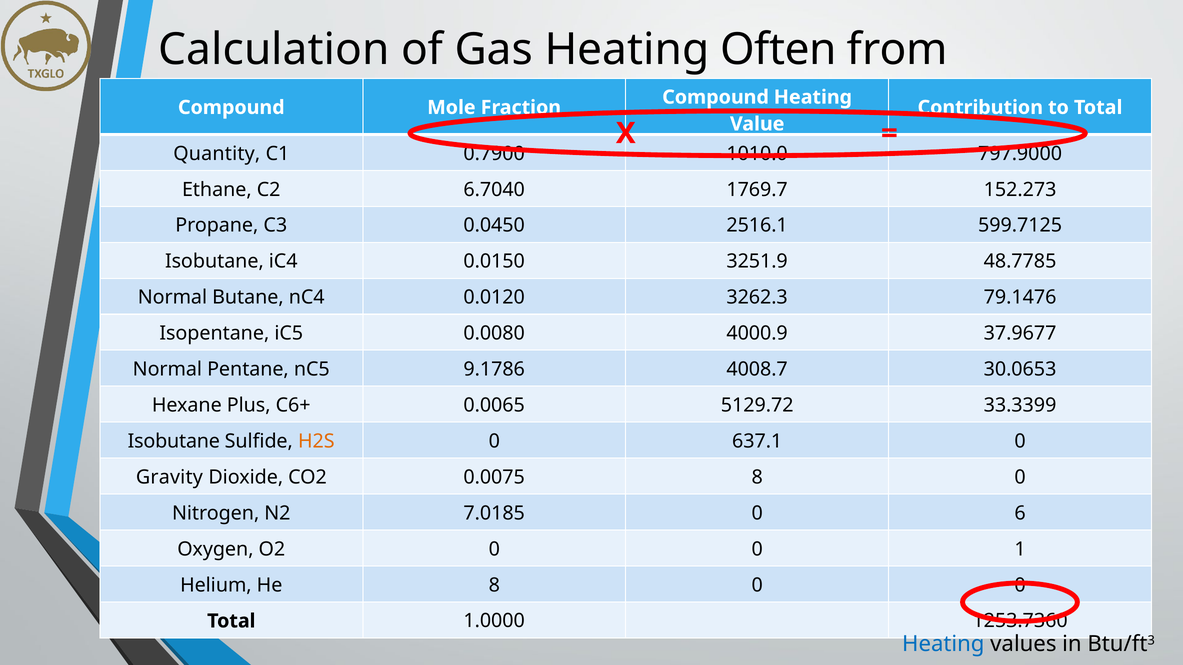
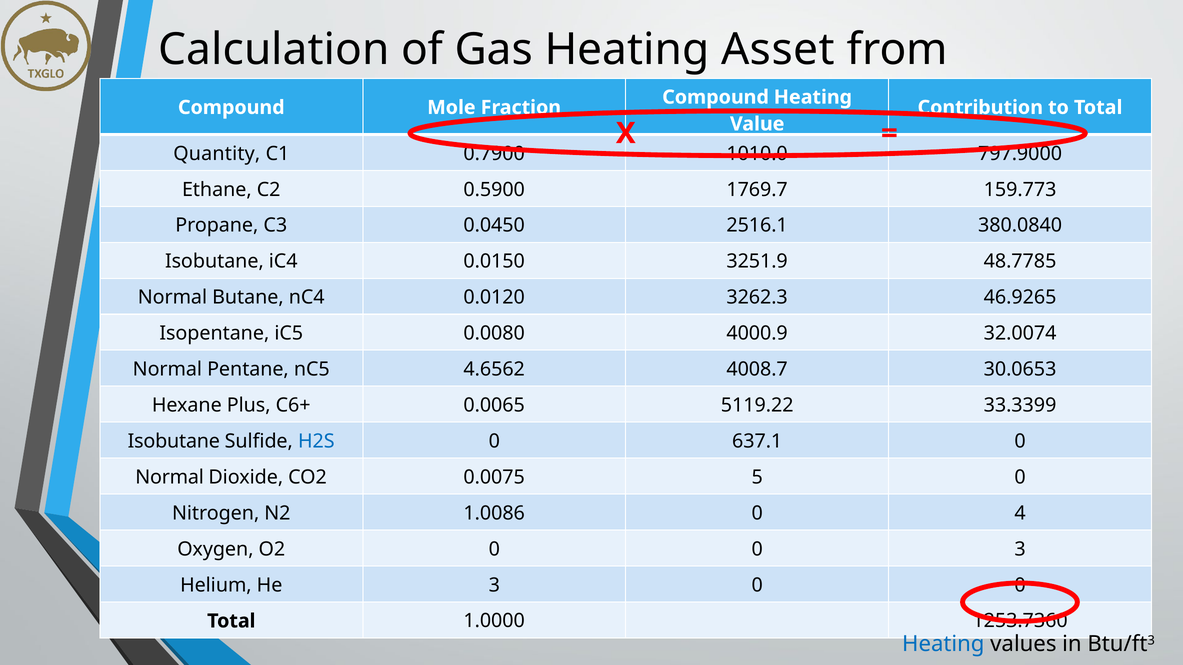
Often: Often -> Asset
6.7040: 6.7040 -> 0.5900
152.273: 152.273 -> 159.773
599.7125: 599.7125 -> 380.0840
79.1476: 79.1476 -> 46.9265
37.9677: 37.9677 -> 32.0074
9.1786: 9.1786 -> 4.6562
5129.72: 5129.72 -> 5119.22
H2S colour: orange -> blue
Gravity at (169, 477): Gravity -> Normal
0.0075 8: 8 -> 5
7.0185: 7.0185 -> 1.0086
6: 6 -> 4
0 1: 1 -> 3
He 8: 8 -> 3
